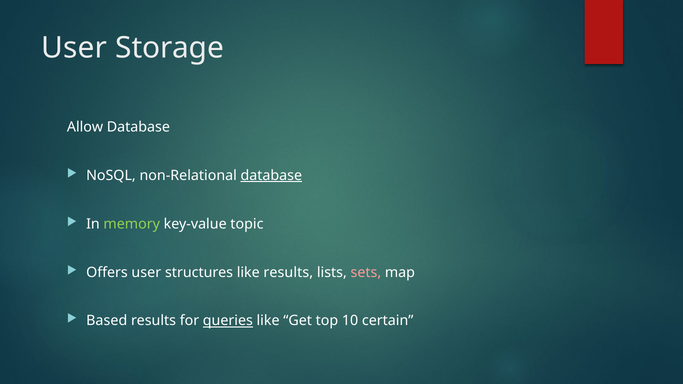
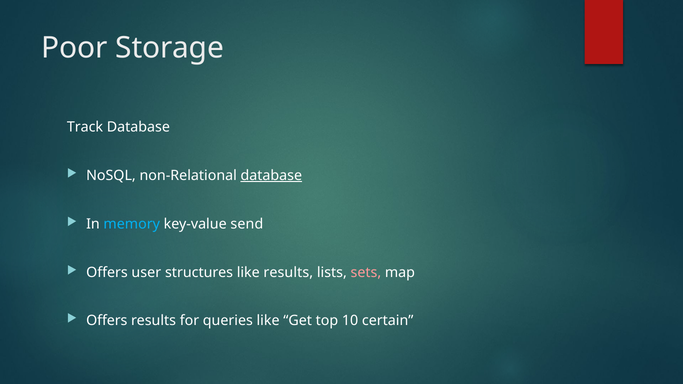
User at (74, 48): User -> Poor
Allow: Allow -> Track
memory colour: light green -> light blue
topic: topic -> send
Based at (107, 321): Based -> Offers
queries underline: present -> none
